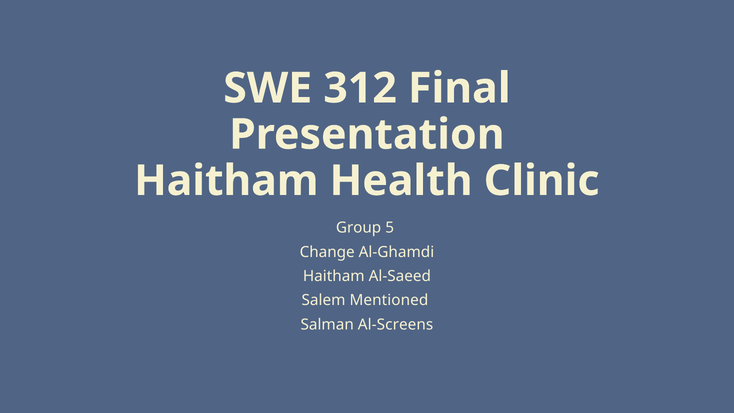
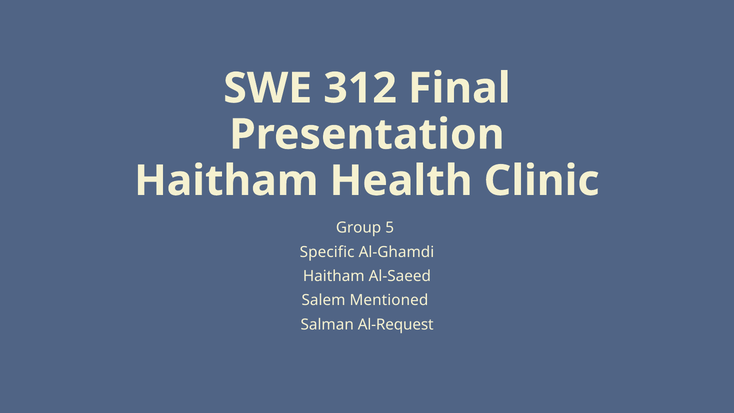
Change: Change -> Specific
Al-Screens: Al-Screens -> Al-Request
